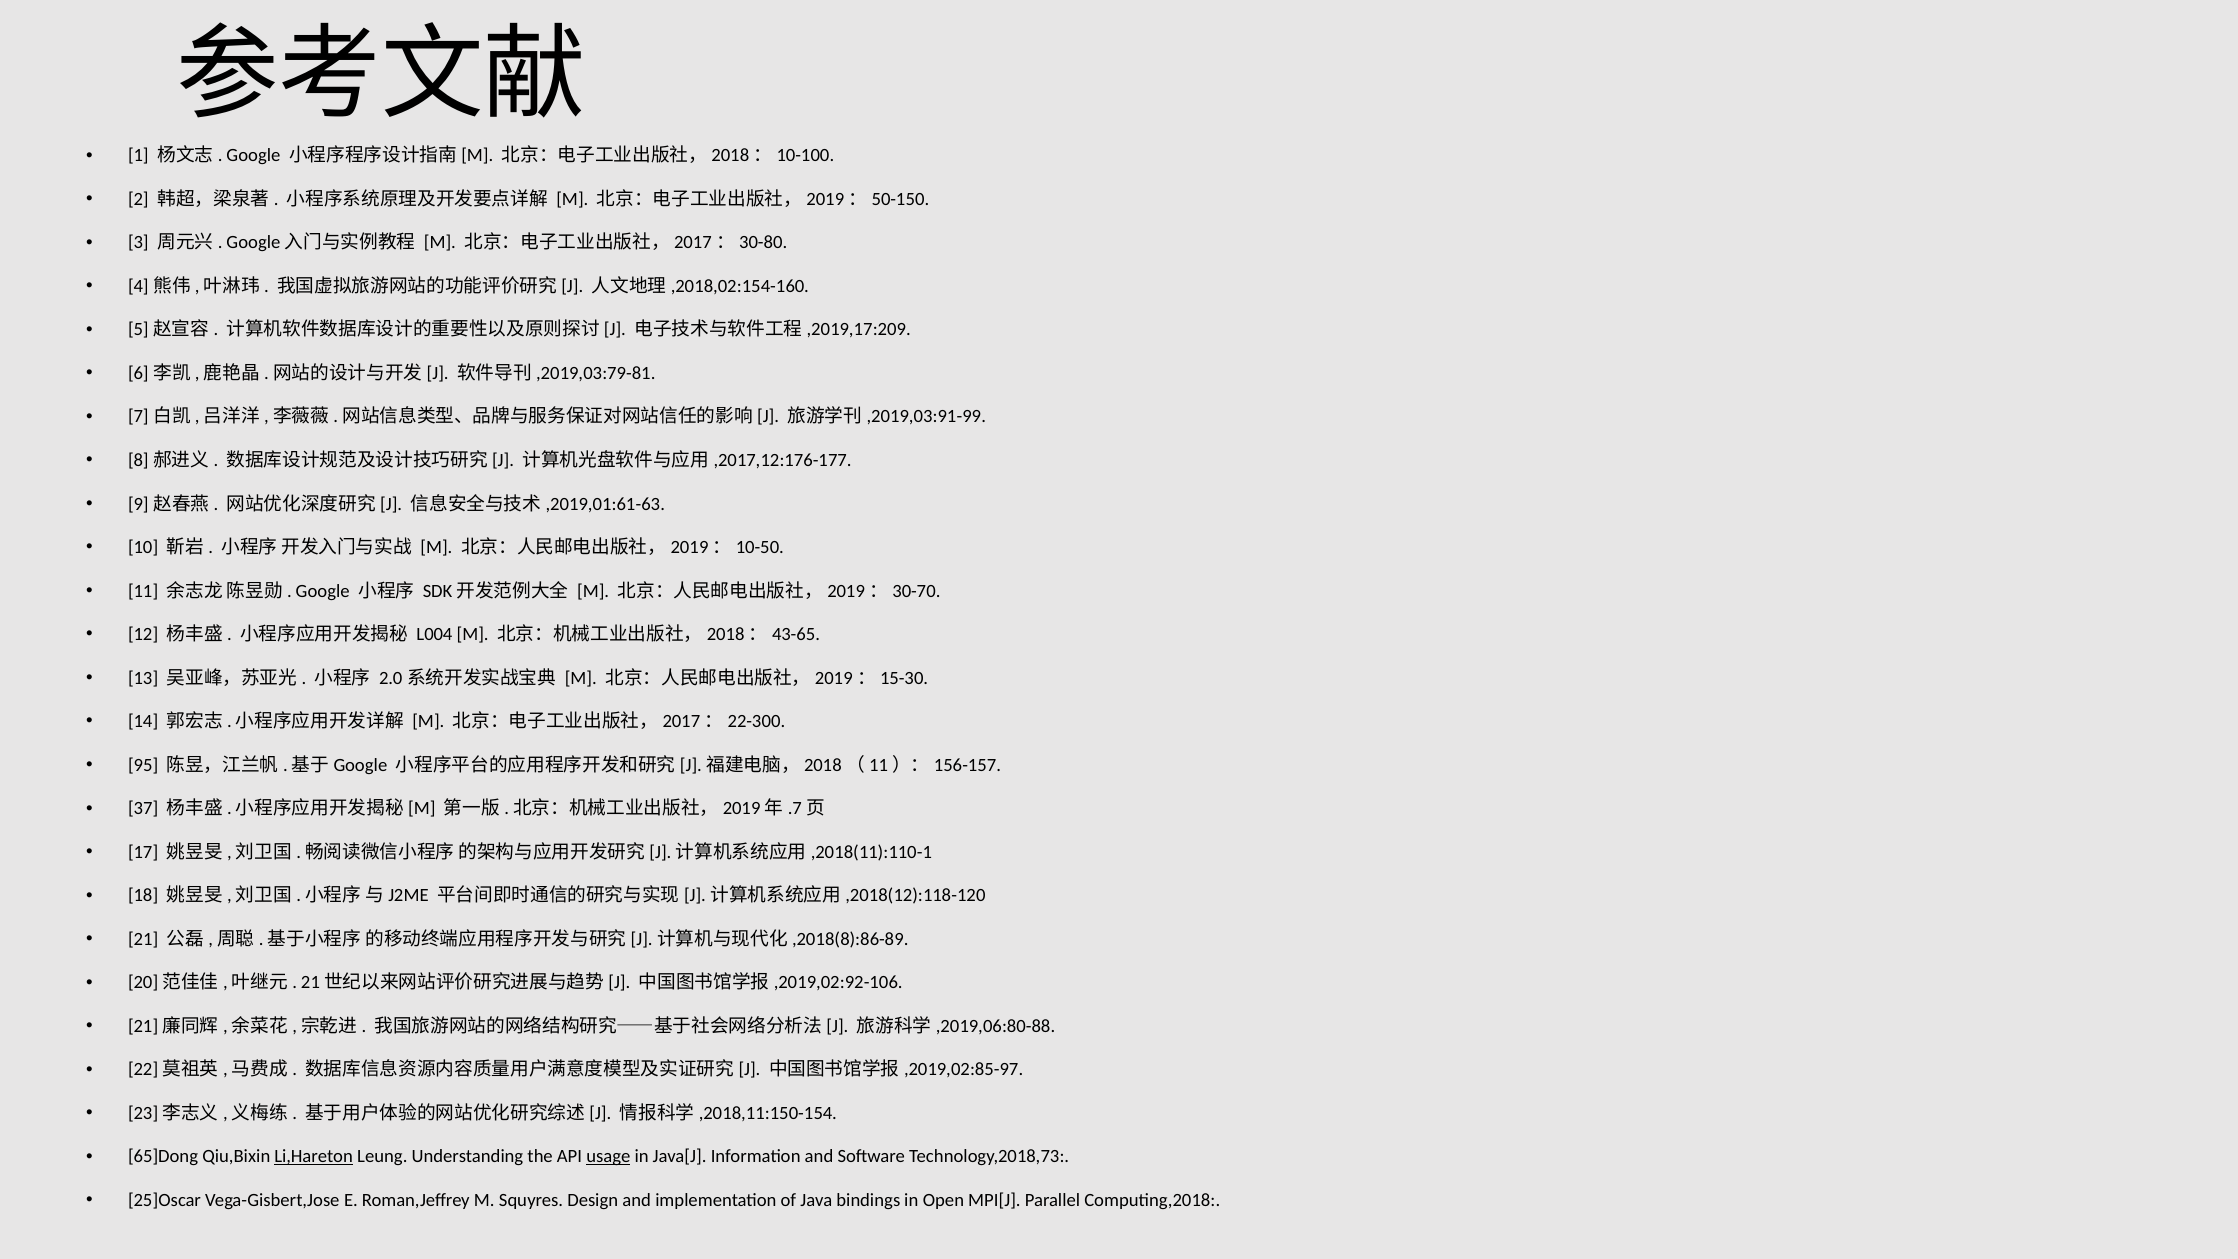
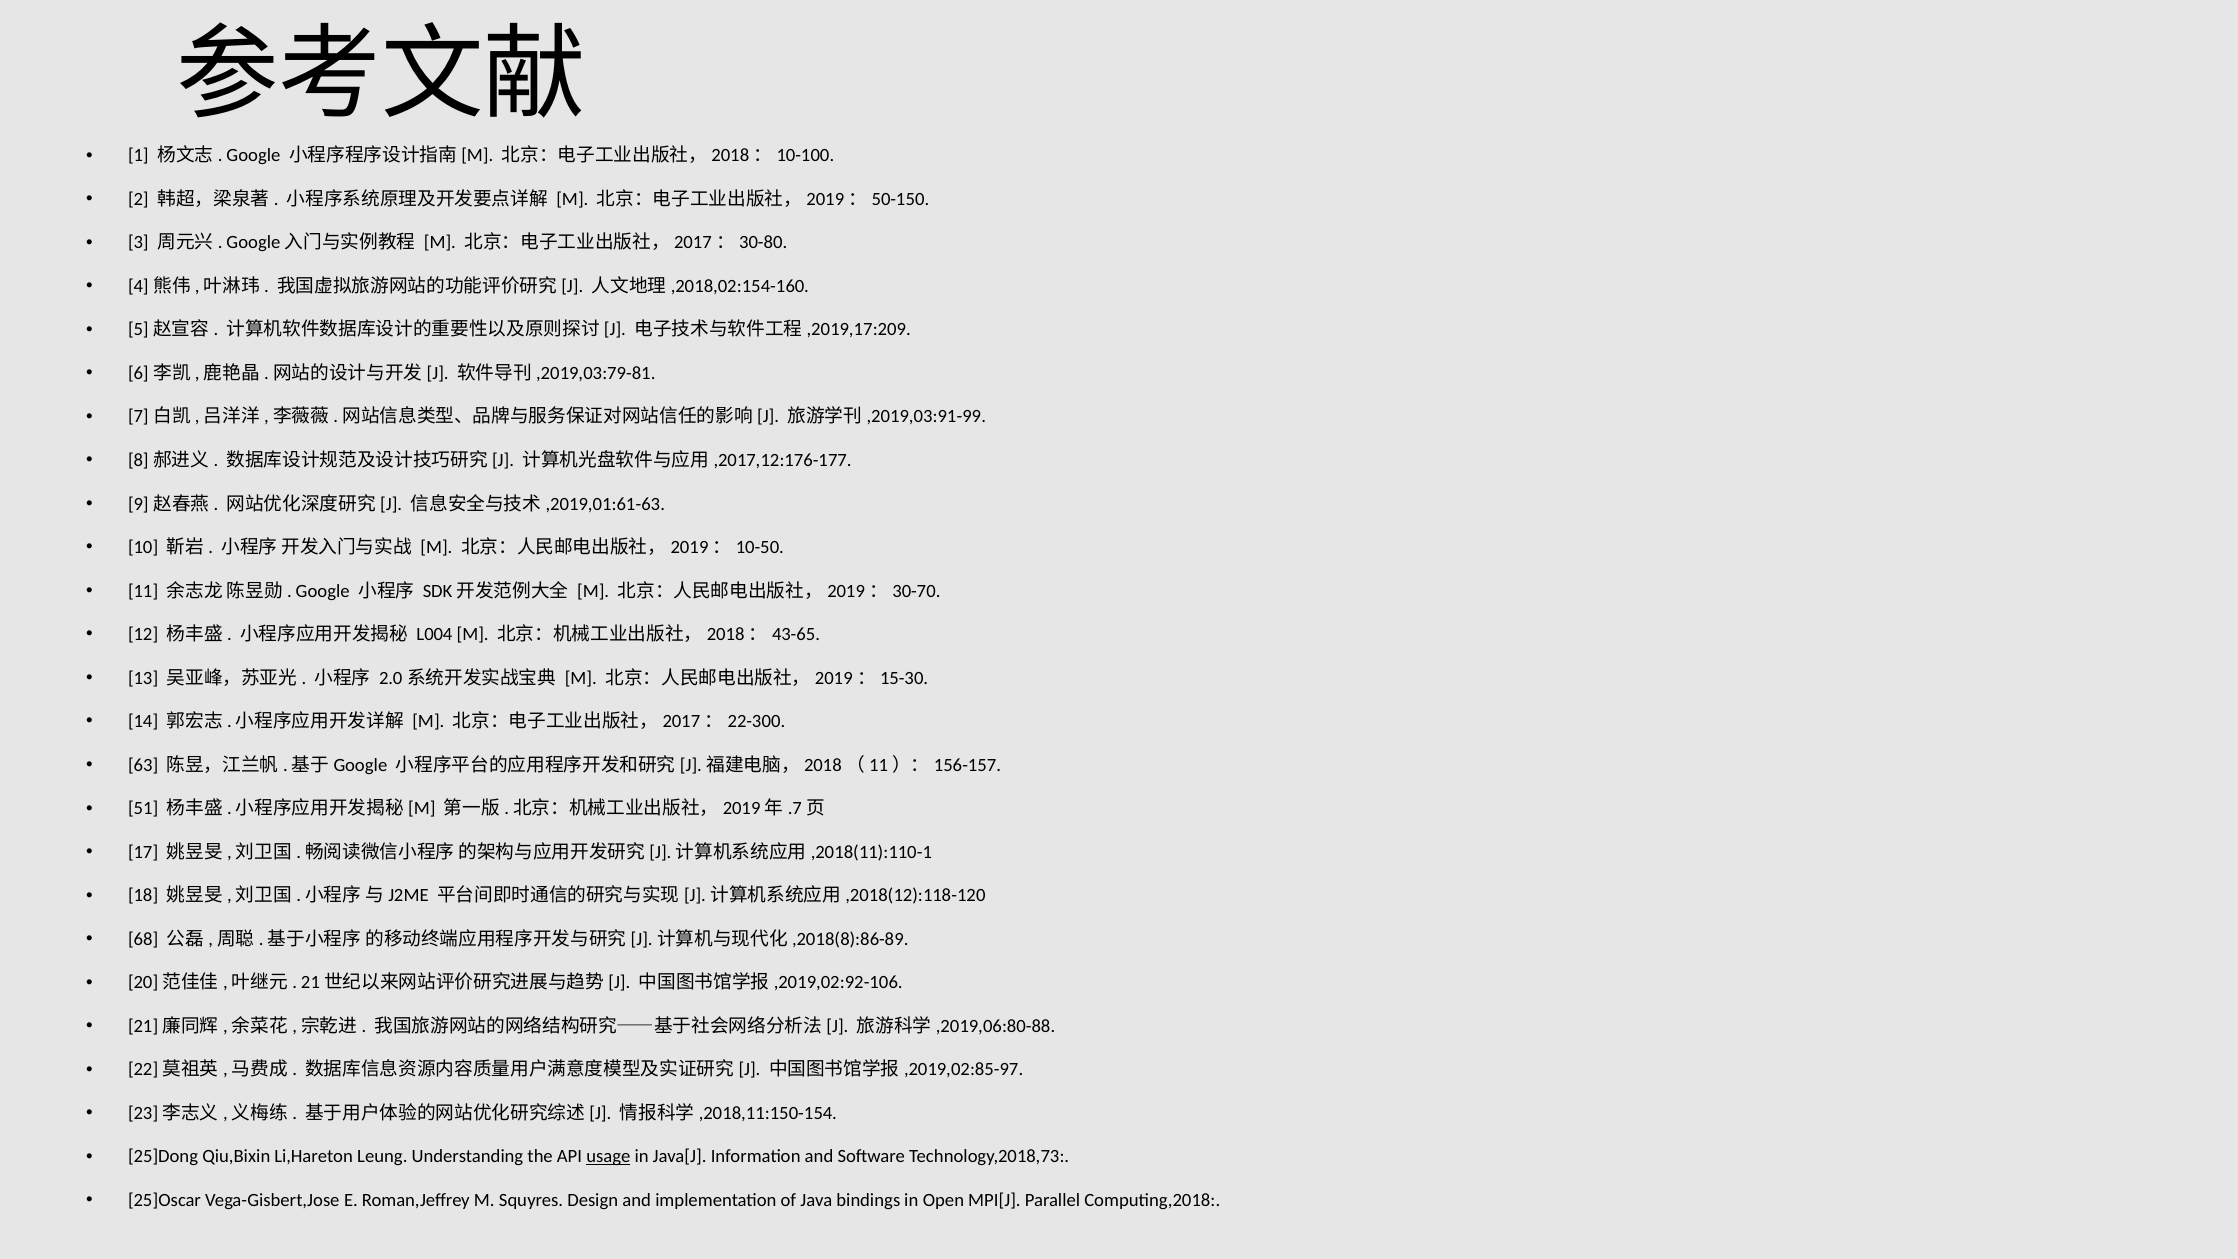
95: 95 -> 63
37: 37 -> 51
21: 21 -> 68
65]Dong: 65]Dong -> 25]Dong
Li,Hareton underline: present -> none
